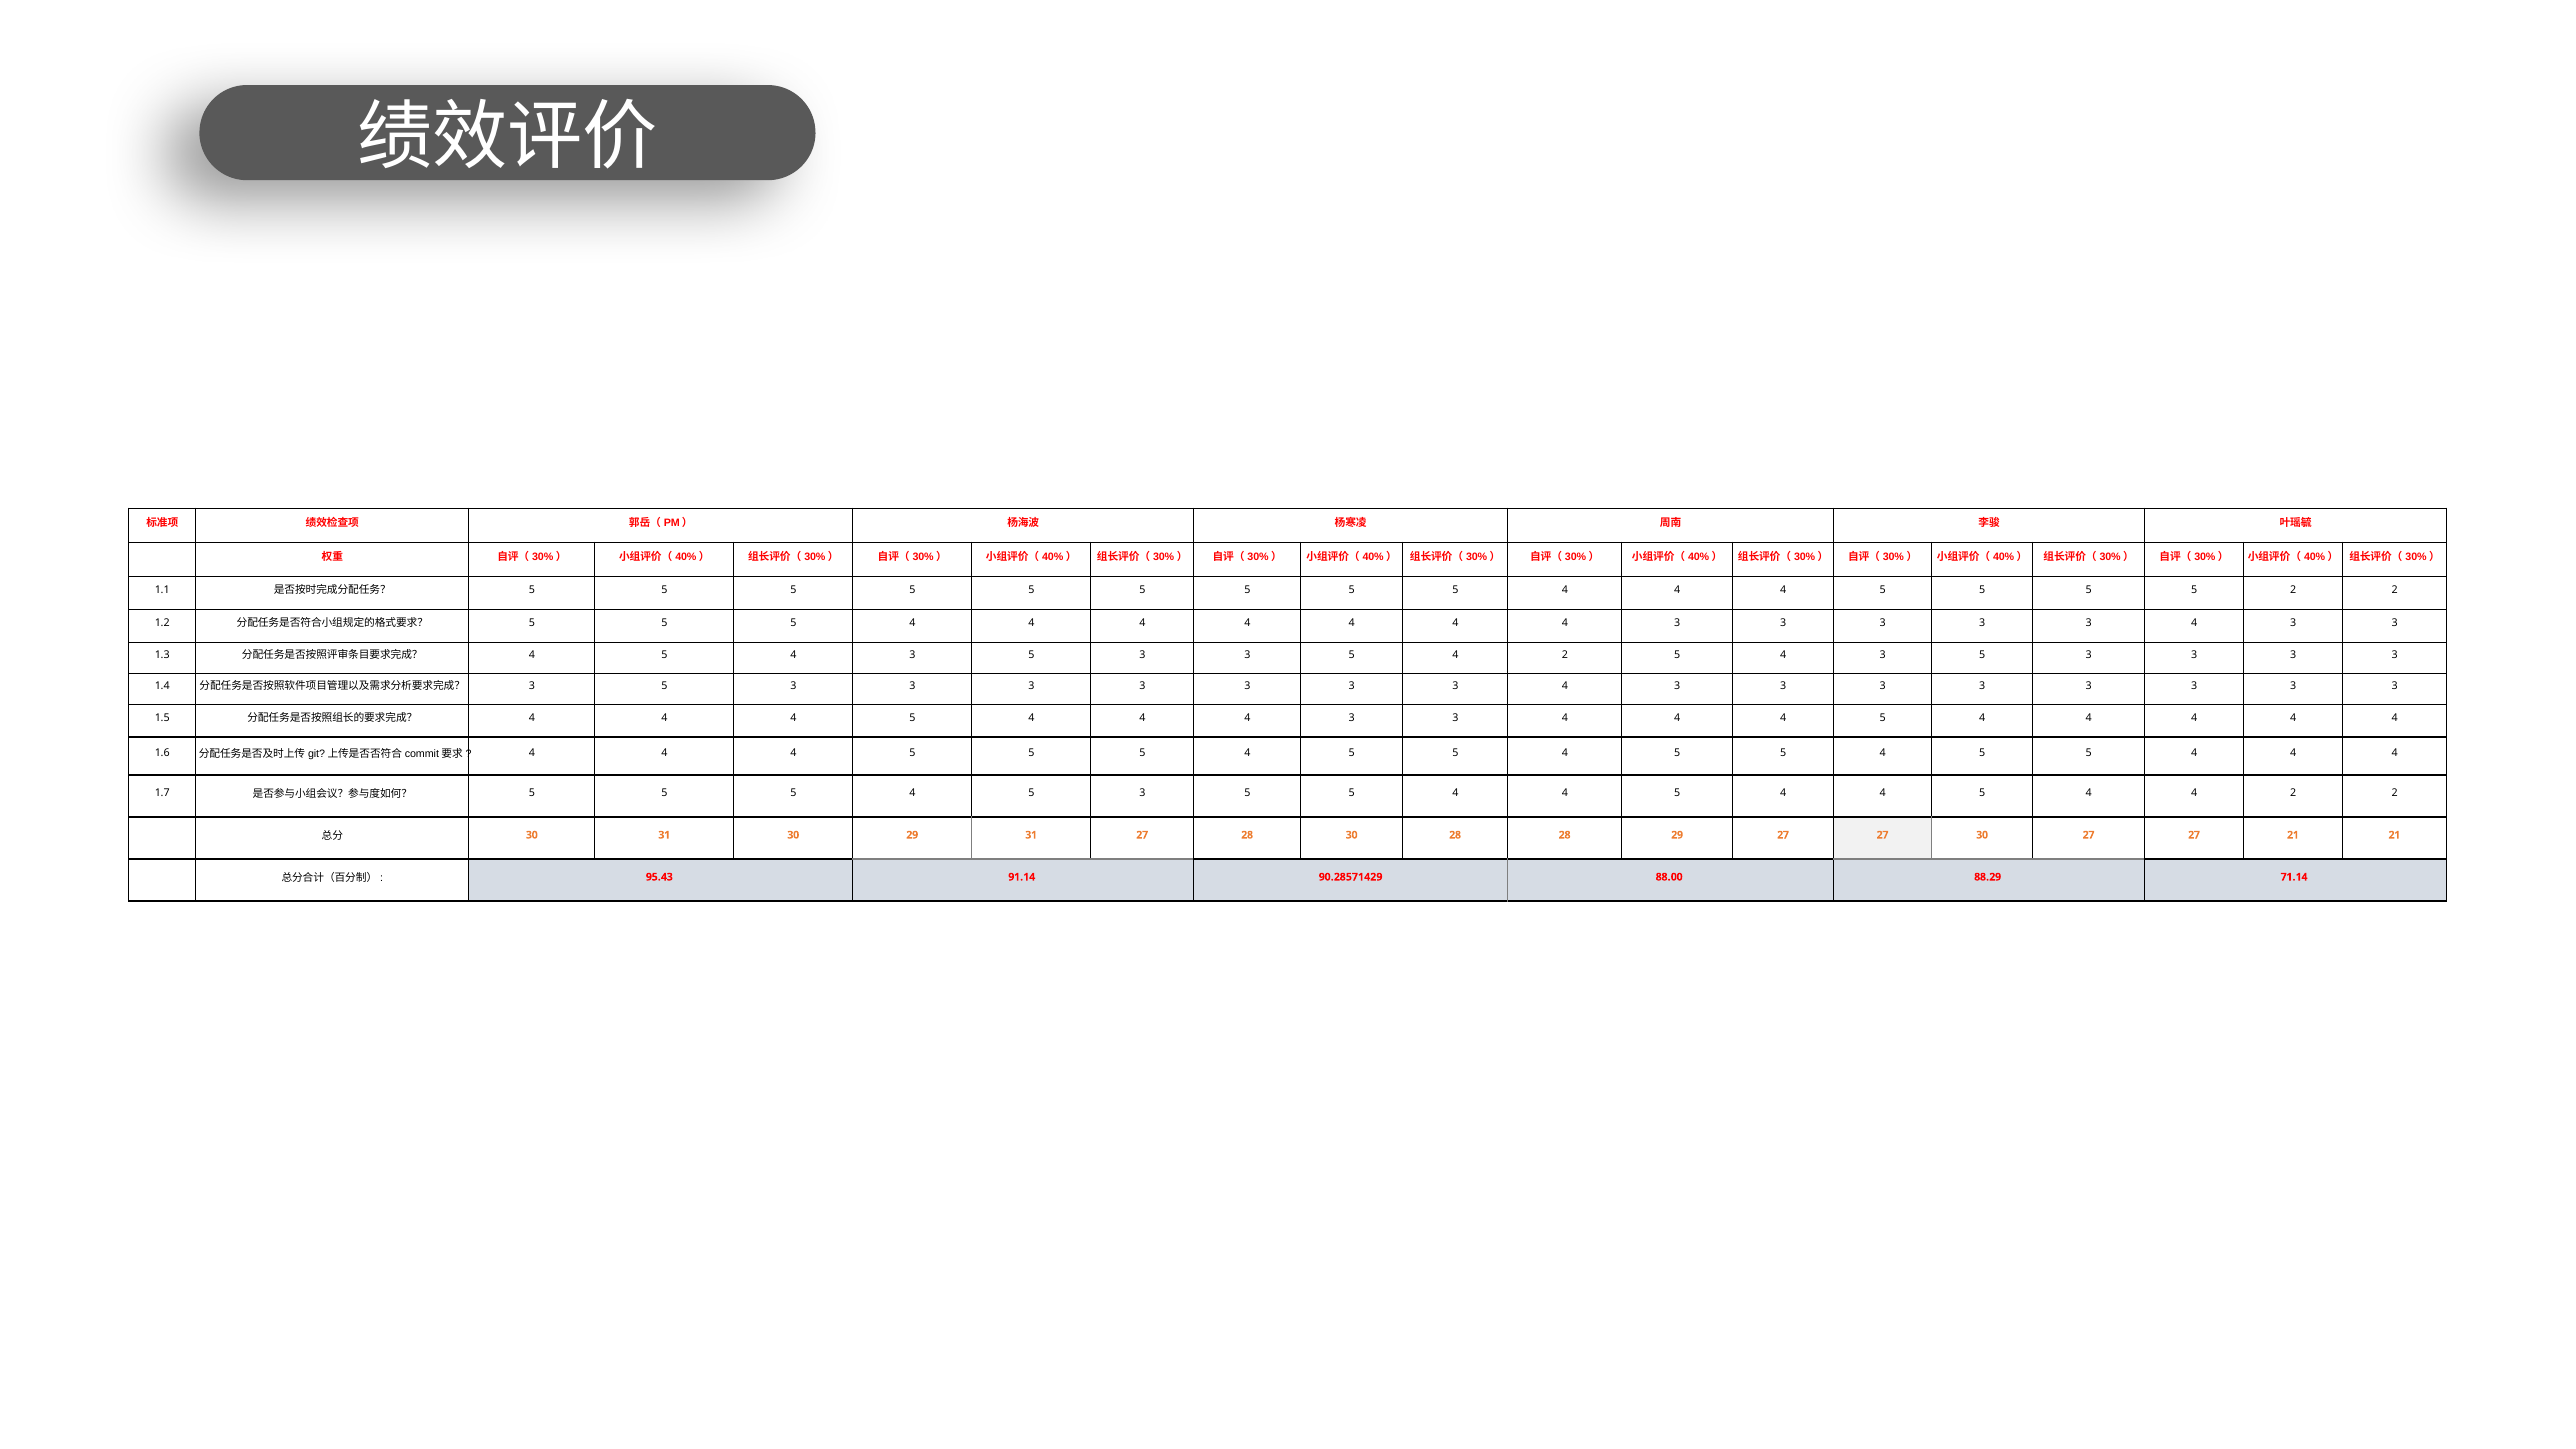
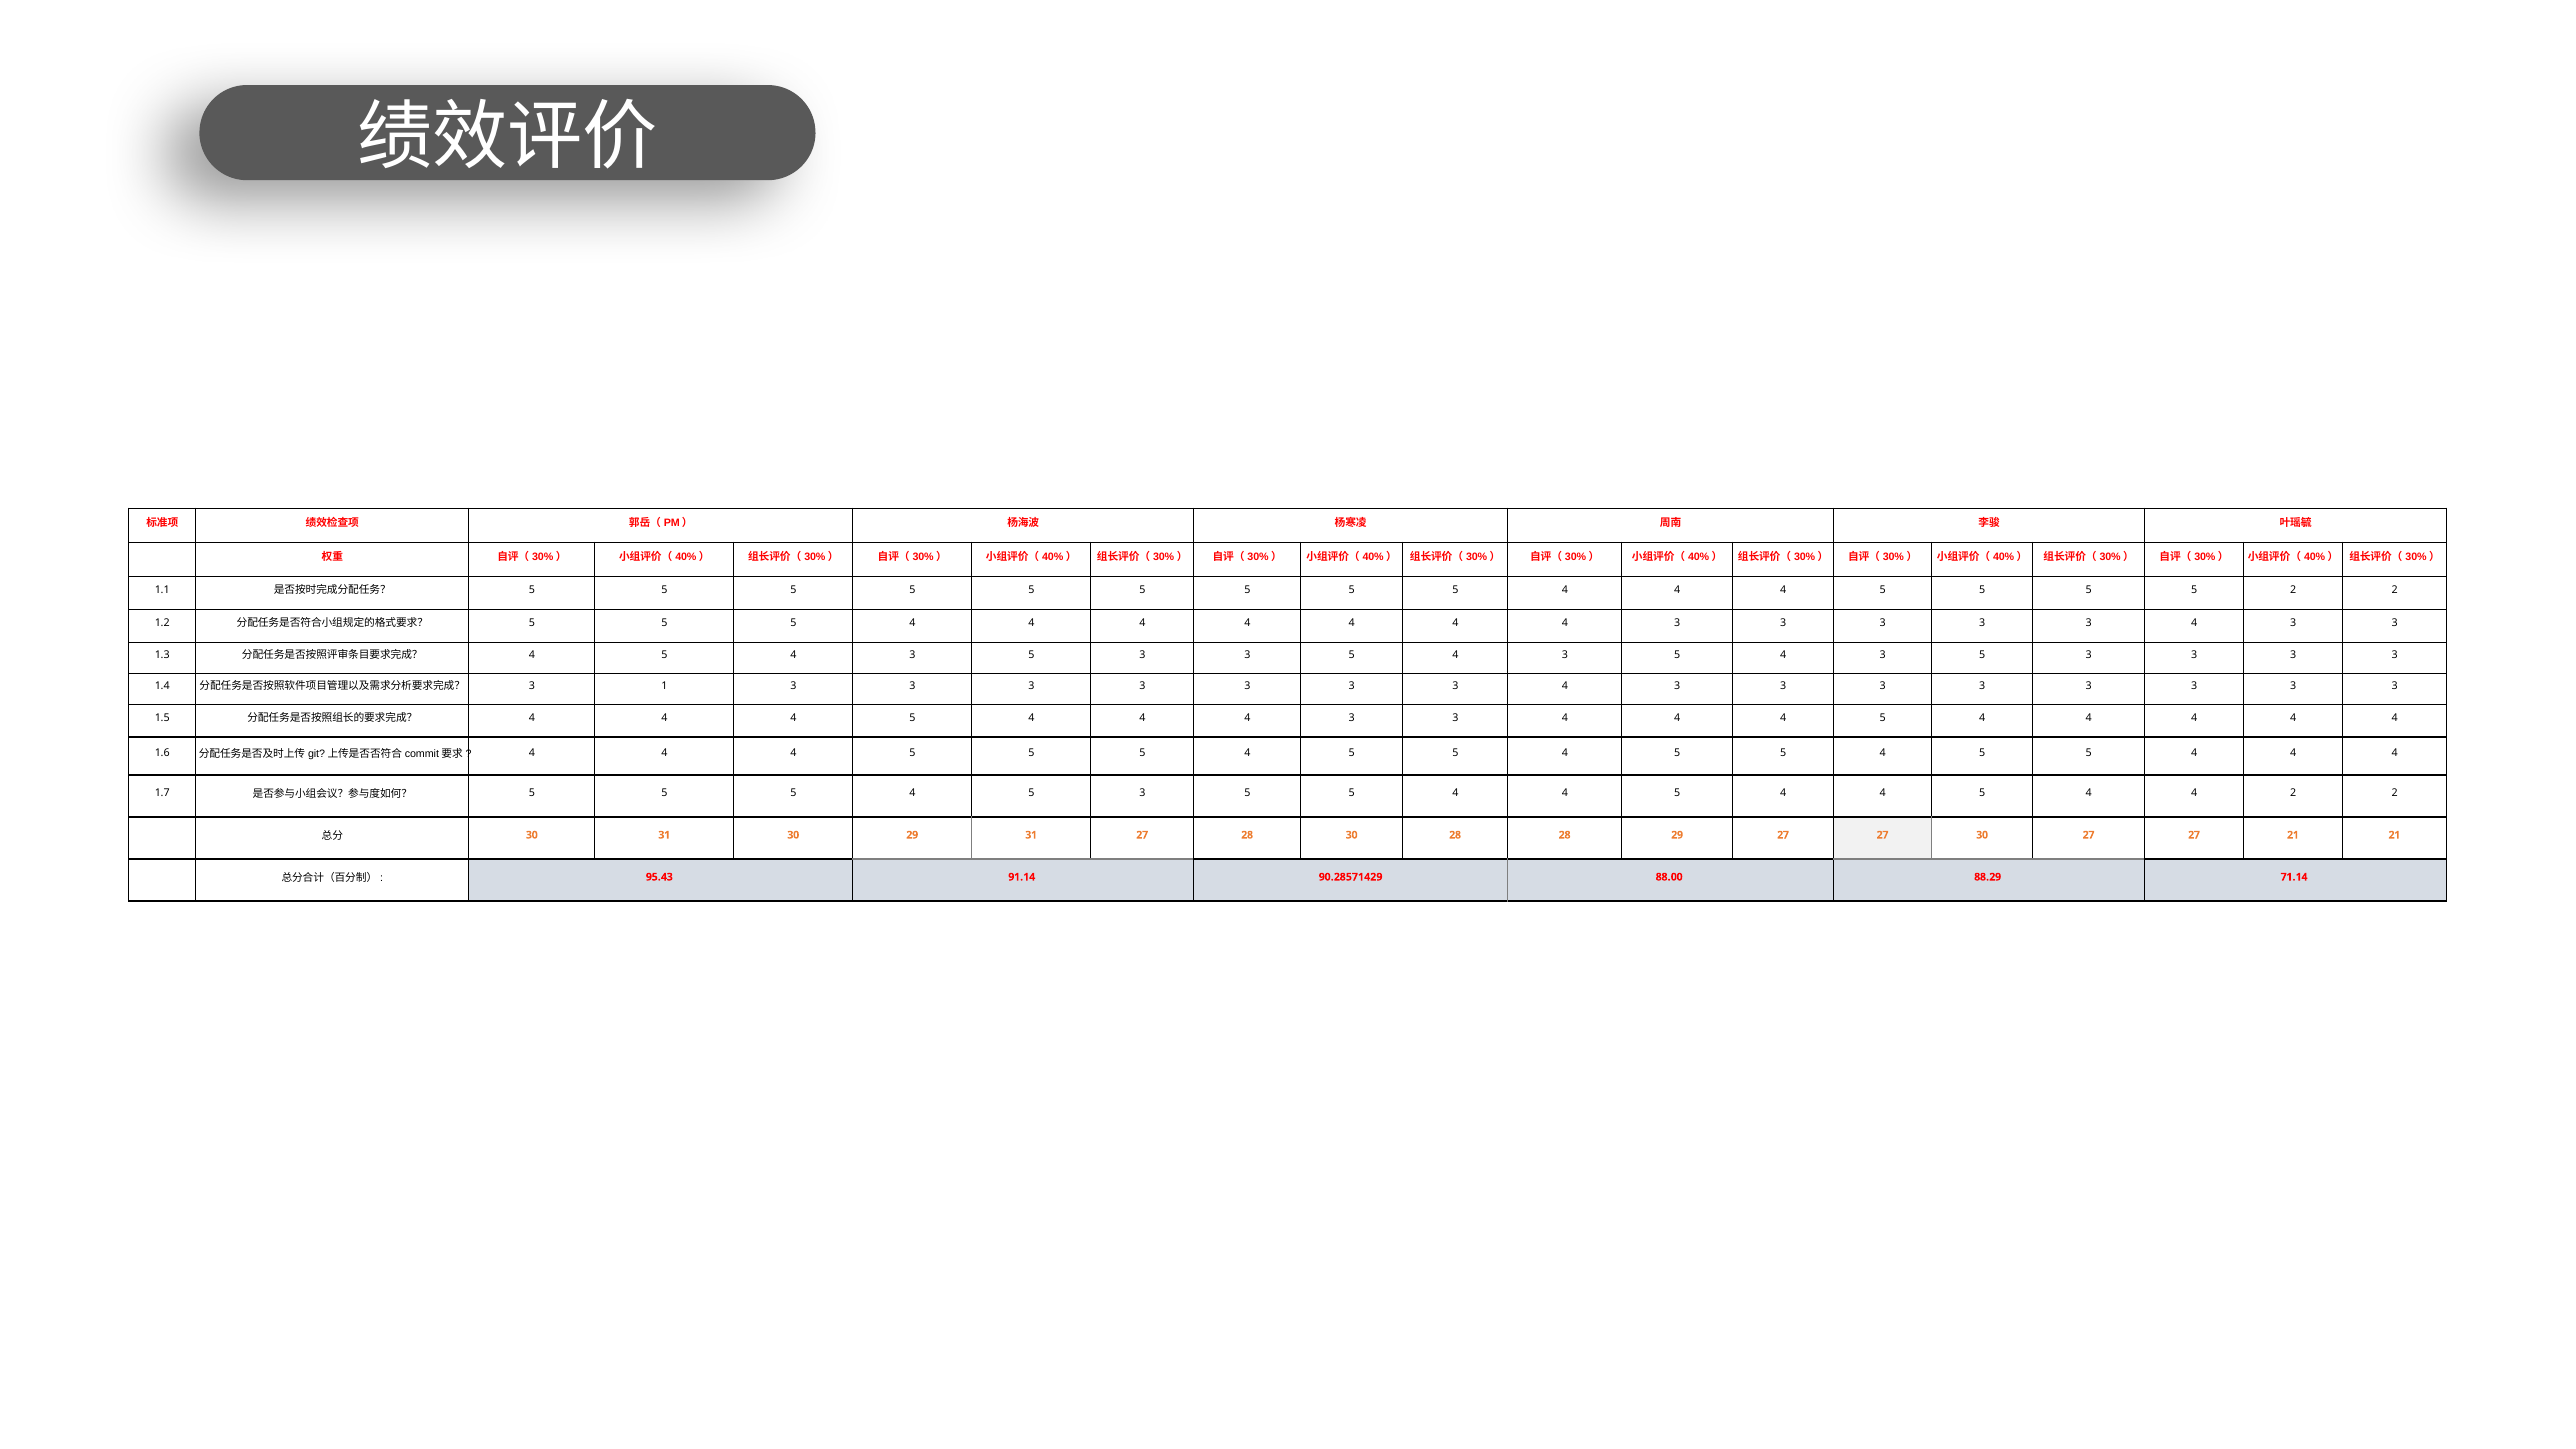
2 at (1565, 655): 2 -> 3
5 at (665, 686): 5 -> 1
